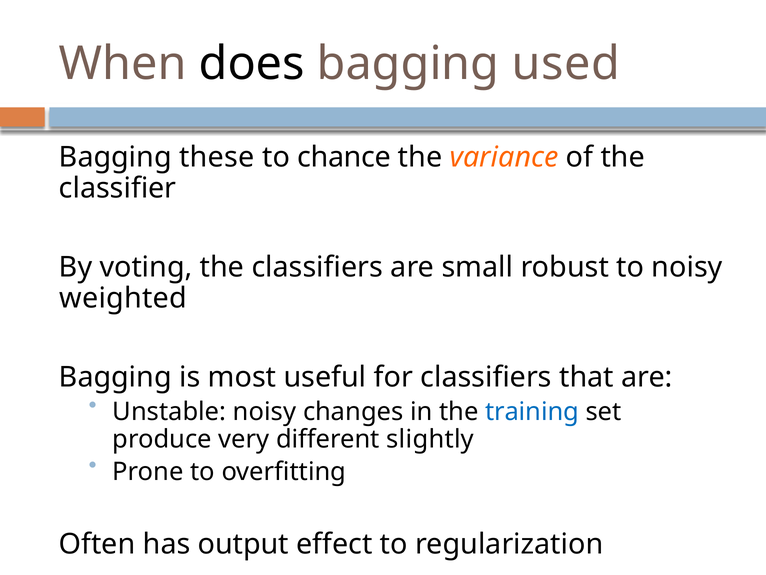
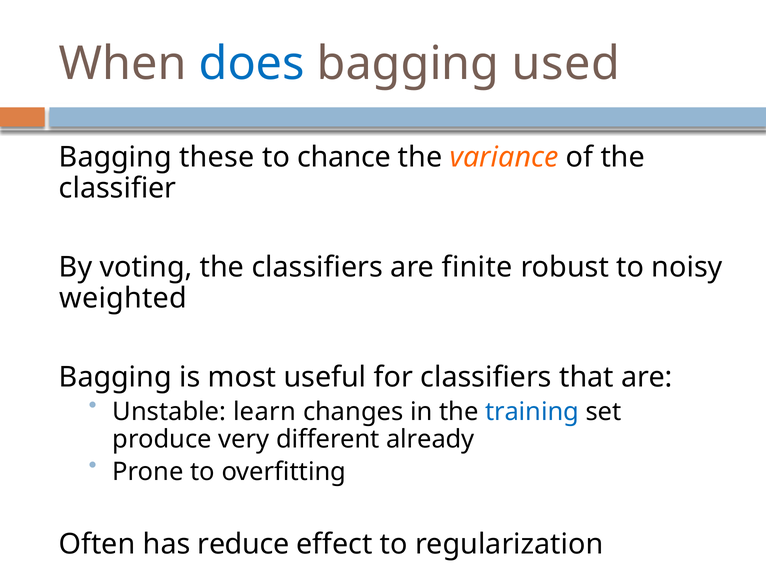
does colour: black -> blue
small: small -> finite
Unstable noisy: noisy -> learn
slightly: slightly -> already
output: output -> reduce
